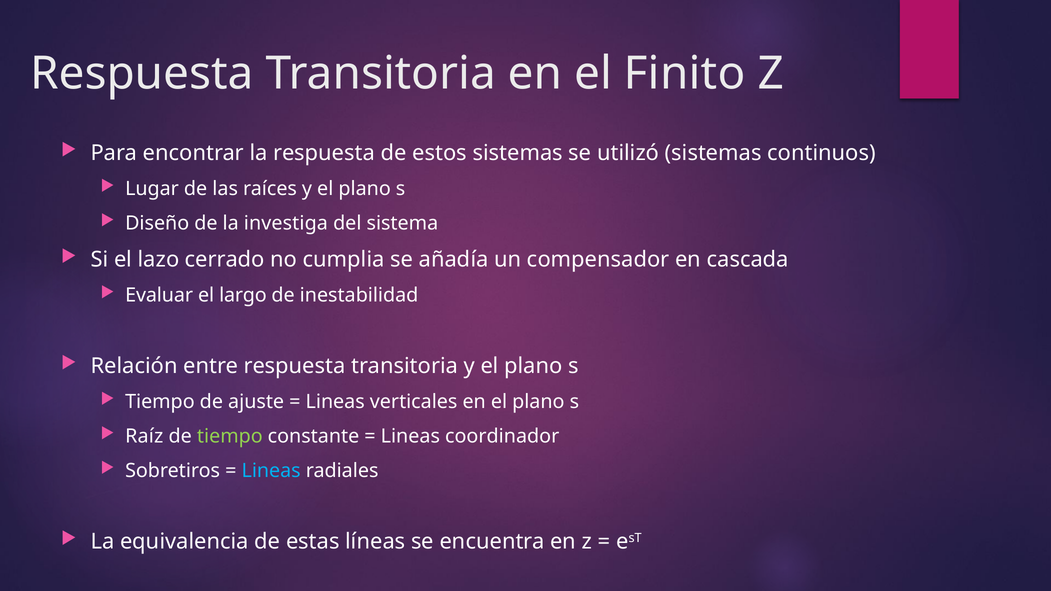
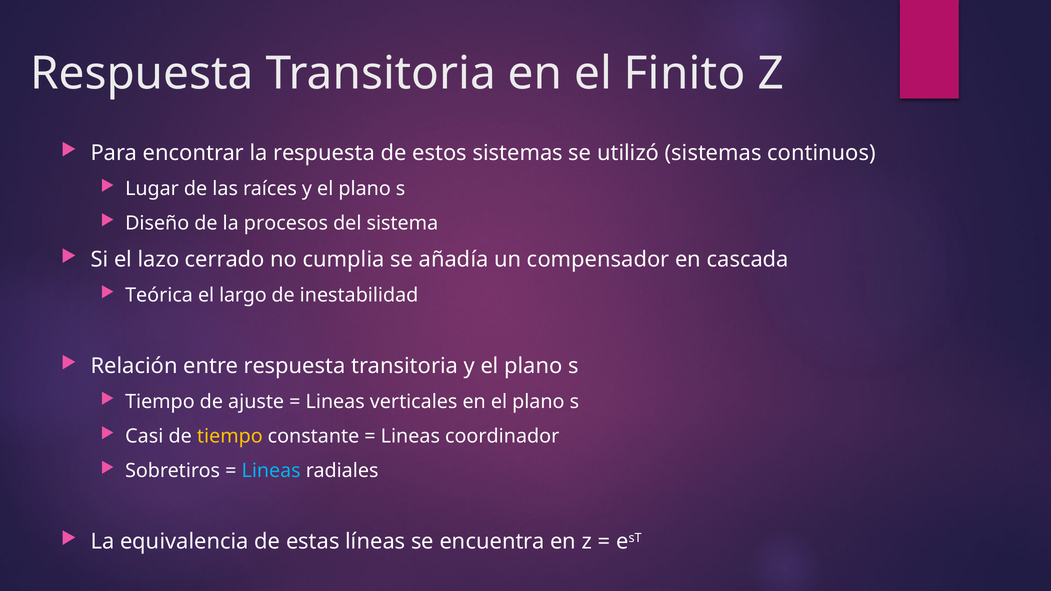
investiga: investiga -> procesos
Evaluar: Evaluar -> Teórica
Raíz: Raíz -> Casi
tiempo at (230, 436) colour: light green -> yellow
